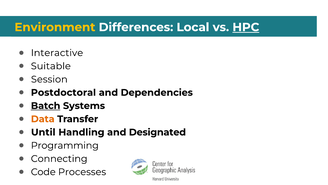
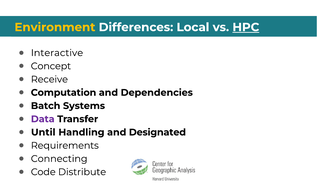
Suitable: Suitable -> Concept
Session: Session -> Receive
Postdoctoral: Postdoctoral -> Computation
Batch underline: present -> none
Data colour: orange -> purple
Programming: Programming -> Requirements
Processes: Processes -> Distribute
